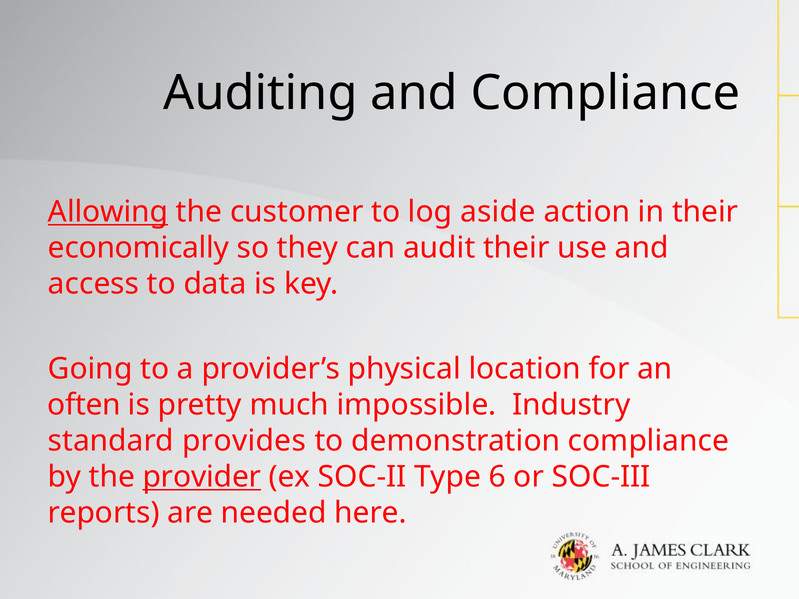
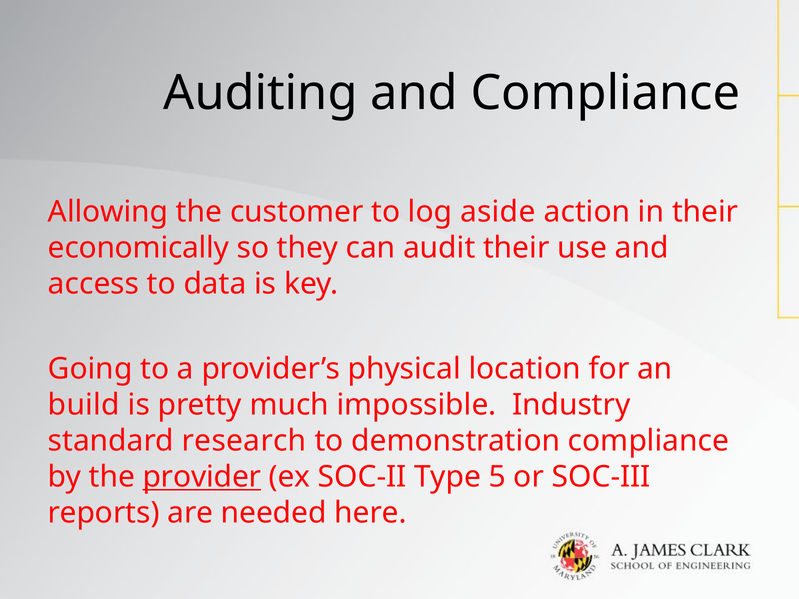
Allowing underline: present -> none
often: often -> build
provides: provides -> research
6: 6 -> 5
